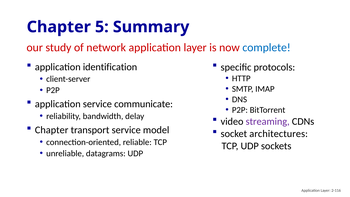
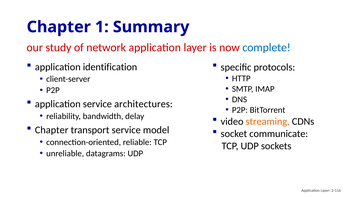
5: 5 -> 1
communicate: communicate -> architectures
streaming colour: purple -> orange
architectures: architectures -> communicate
